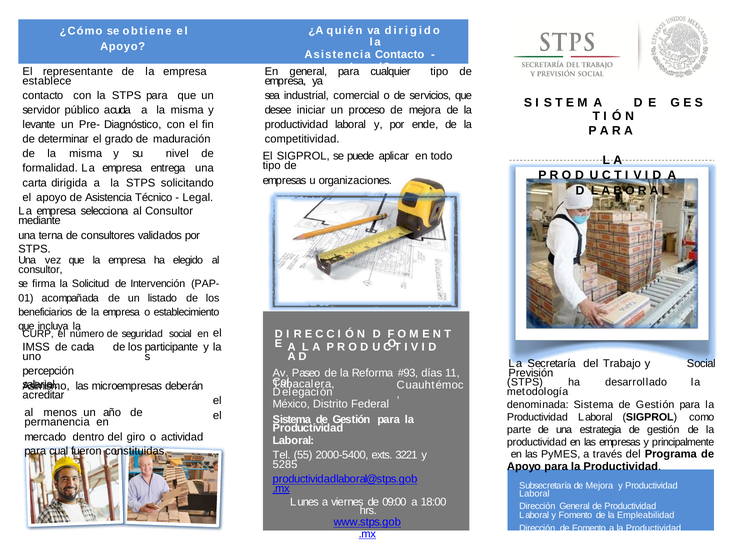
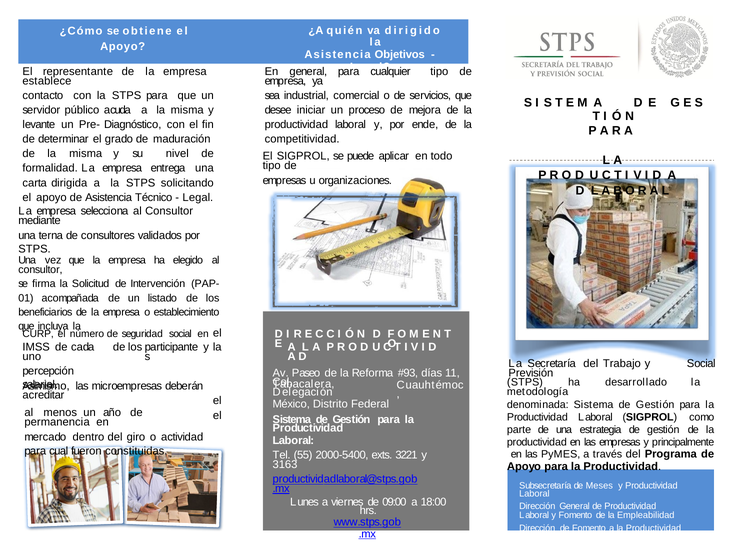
Asistencia Contacto: Contacto -> Objetivos
5285: 5285 -> 3163
Subsecretaría de Mejora: Mejora -> Meses
